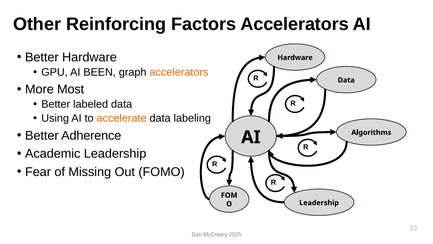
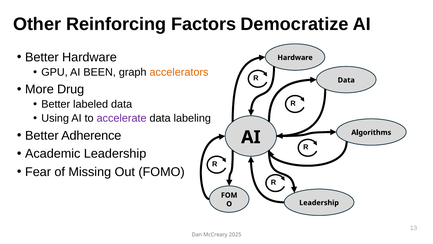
Factors Accelerators: Accelerators -> Democratize
Most: Most -> Drug
accelerate colour: orange -> purple
